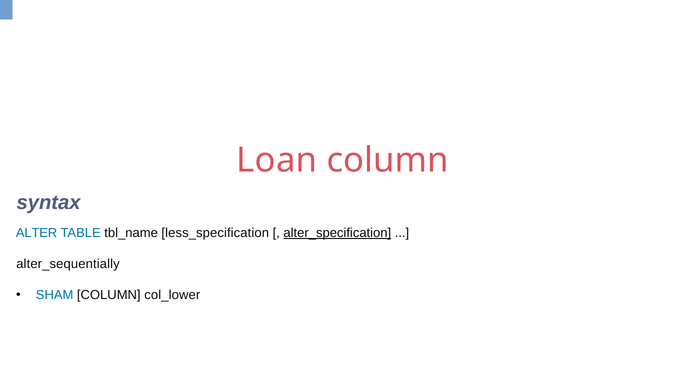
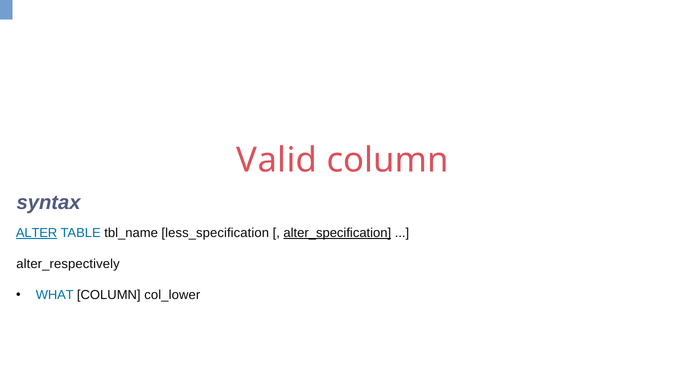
Loan: Loan -> Valid
ALTER underline: none -> present
alter_sequentially: alter_sequentially -> alter_respectively
SHAM: SHAM -> WHAT
